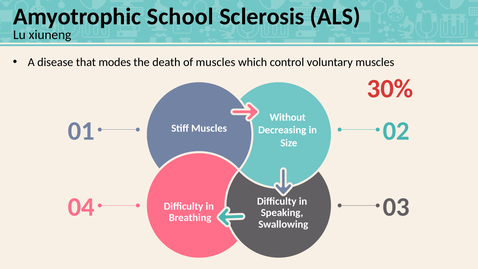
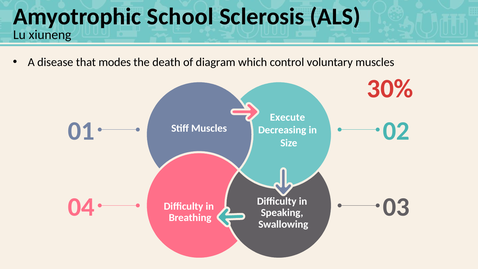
of muscles: muscles -> diagram
Without: Without -> Execute
